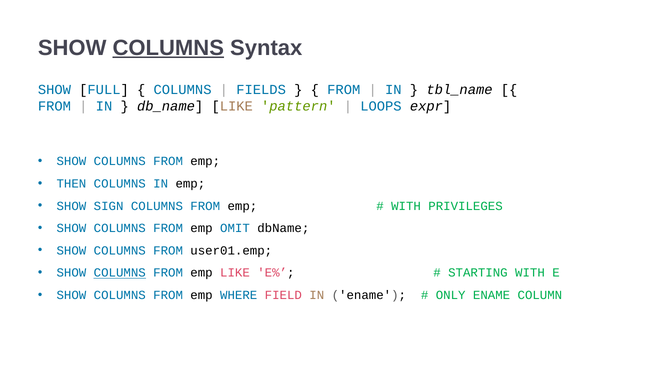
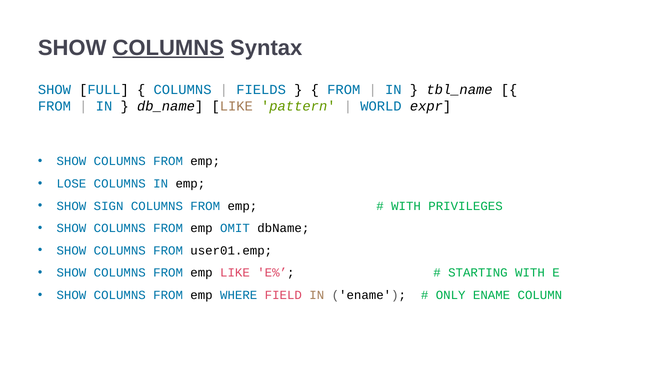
LOOPS: LOOPS -> WORLD
THEN: THEN -> LOSE
COLUMNS at (120, 273) underline: present -> none
